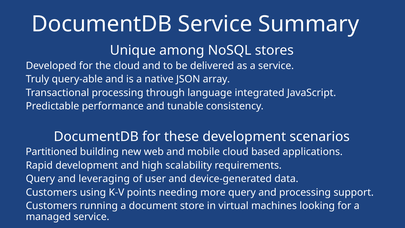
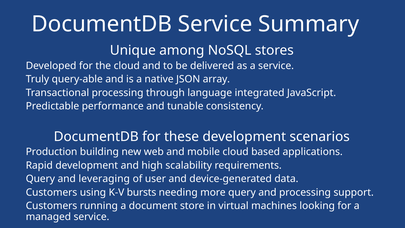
Partitioned: Partitioned -> Production
points: points -> bursts
